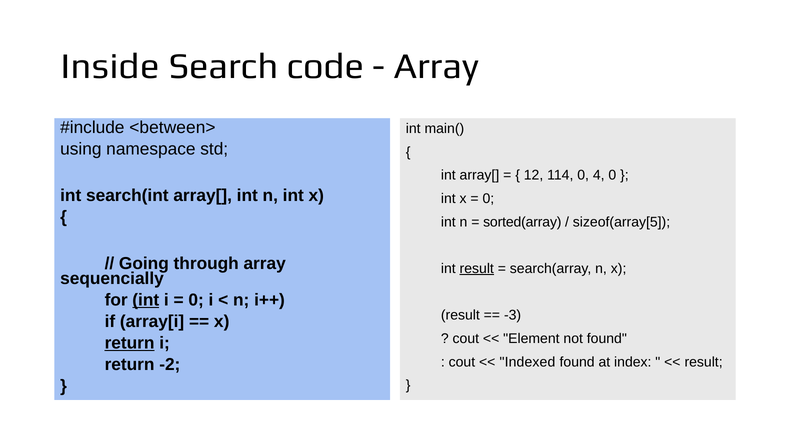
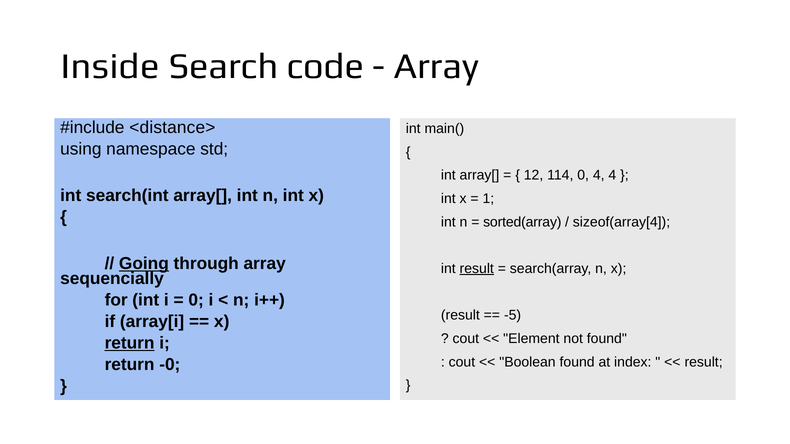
<between>: <between> -> <distance>
4 0: 0 -> 4
0 at (488, 199): 0 -> 1
sizeof(array[5: sizeof(array[5 -> sizeof(array[4
Going underline: none -> present
int at (146, 300) underline: present -> none
-3: -3 -> -5
Indexed: Indexed -> Boolean
-2: -2 -> -0
